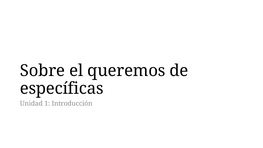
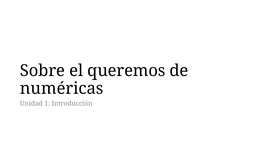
específicas: específicas -> numéricas
